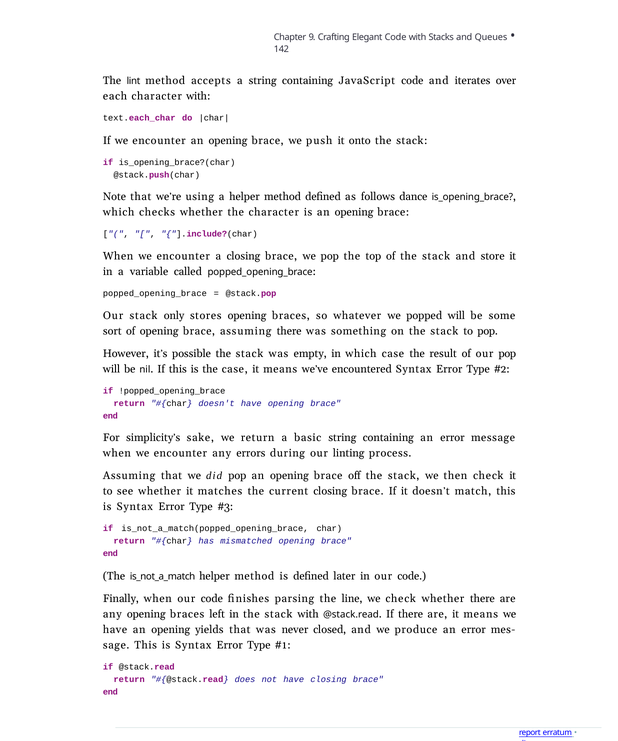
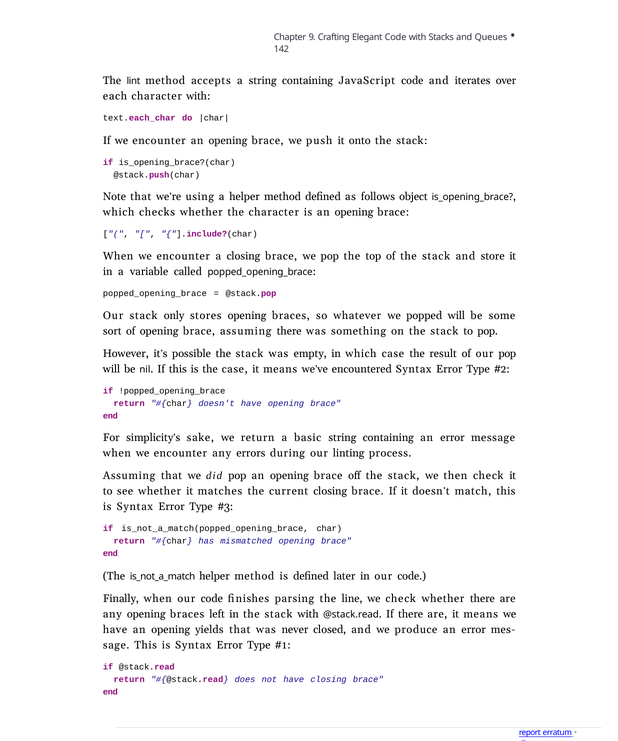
dance: dance -> object
